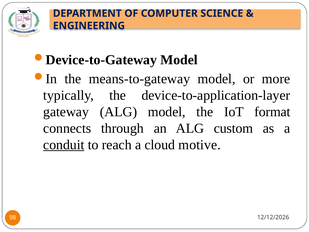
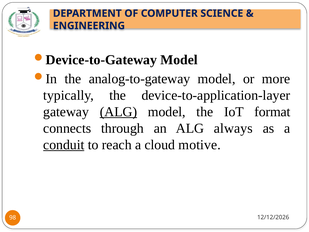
means-to-gateway: means-to-gateway -> analog-to-gateway
ALG at (118, 112) underline: none -> present
custom: custom -> always
